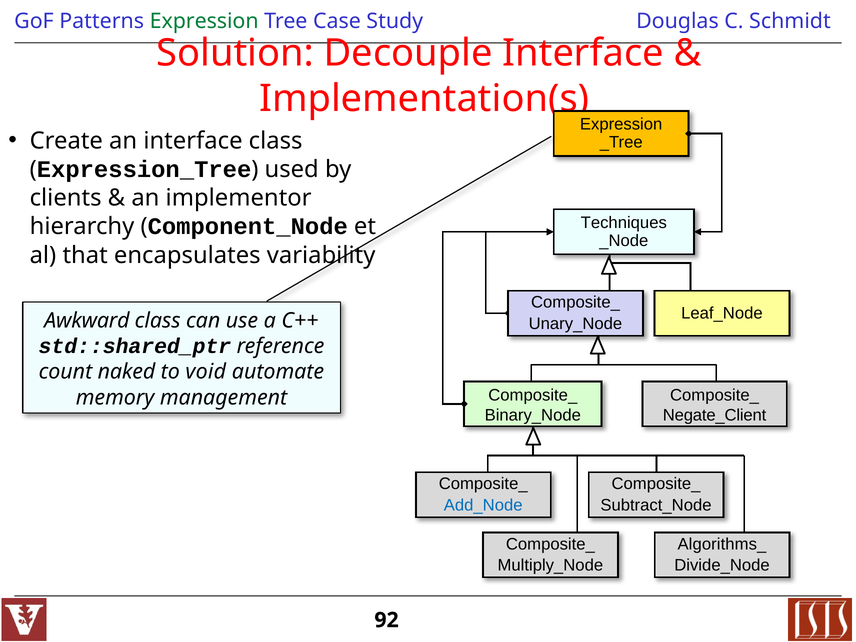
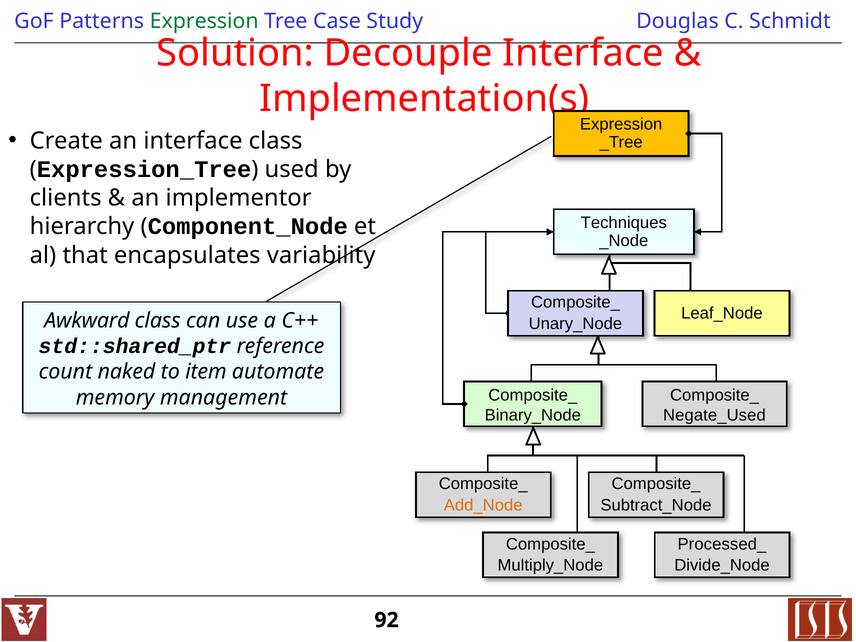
void: void -> item
Negate_Client: Negate_Client -> Negate_Used
Add_Node colour: blue -> orange
Algorithms_: Algorithms_ -> Processed_
